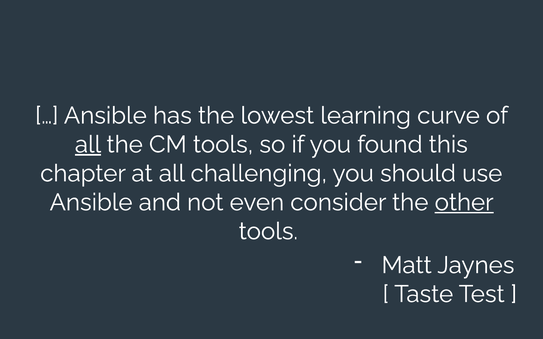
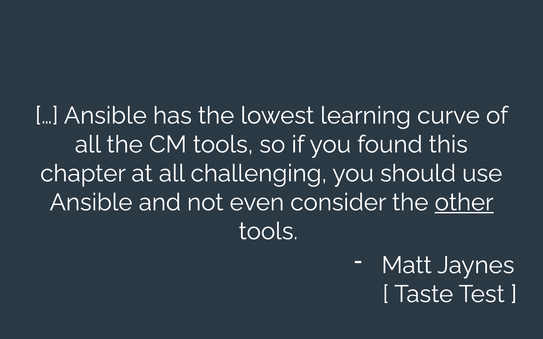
all at (88, 145) underline: present -> none
